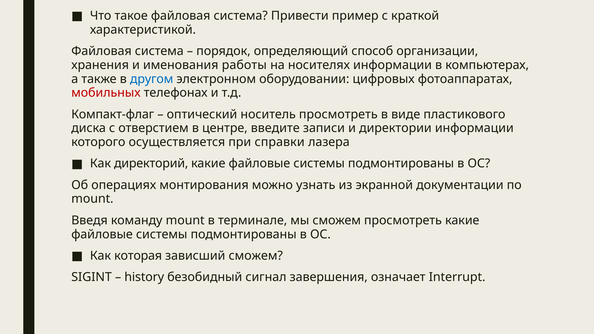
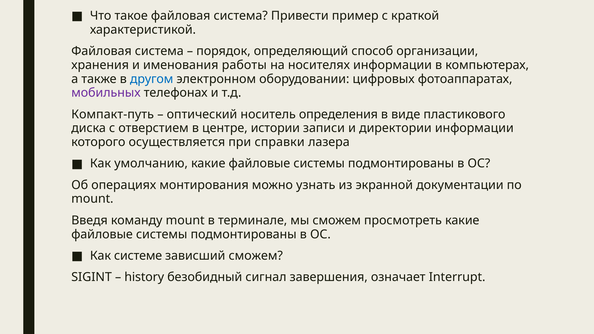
мобильных colour: red -> purple
Компакт-флаг: Компакт-флаг -> Компакт-путь
носитель просмотреть: просмотреть -> определения
введите: введите -> истории
директорий: директорий -> умолчанию
которая: которая -> системе
